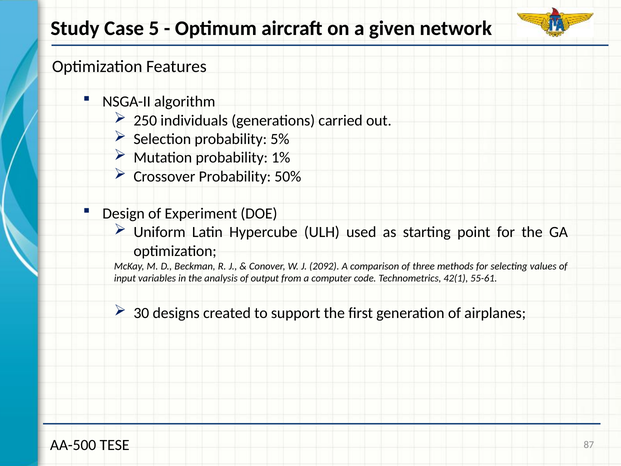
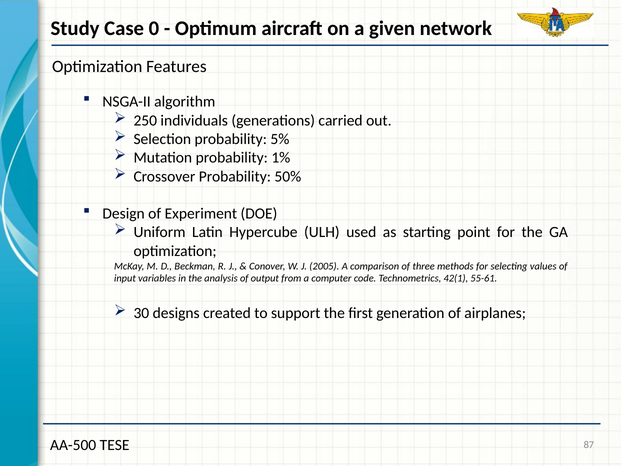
5: 5 -> 0
2092: 2092 -> 2005
